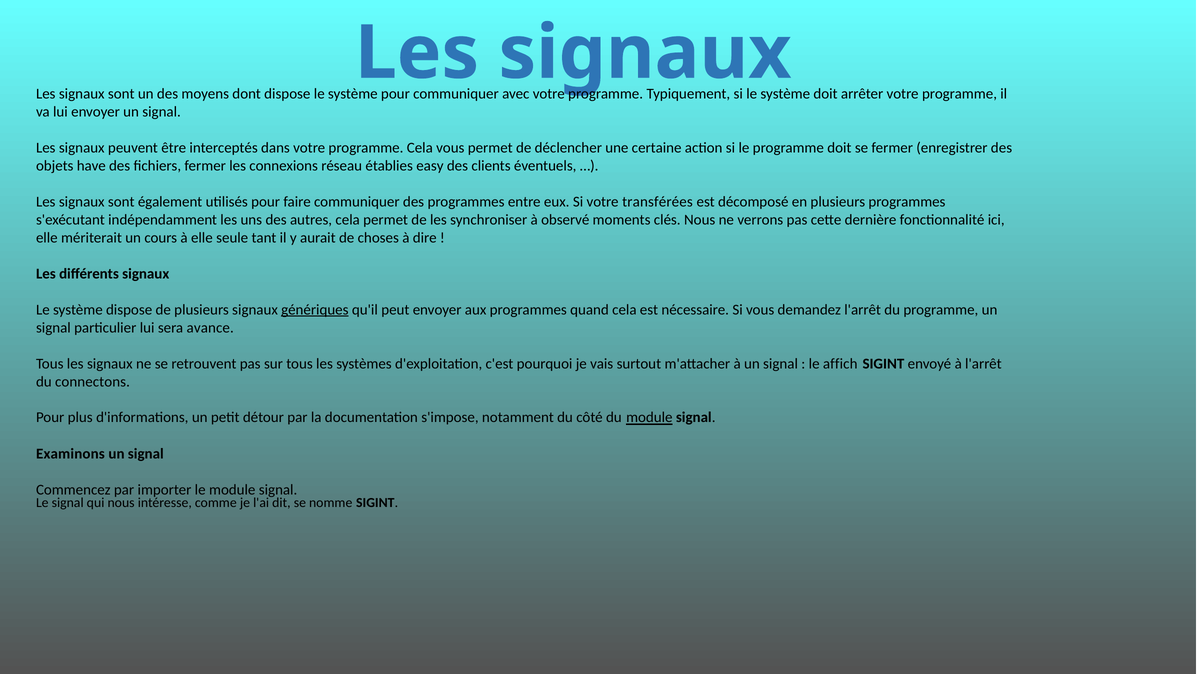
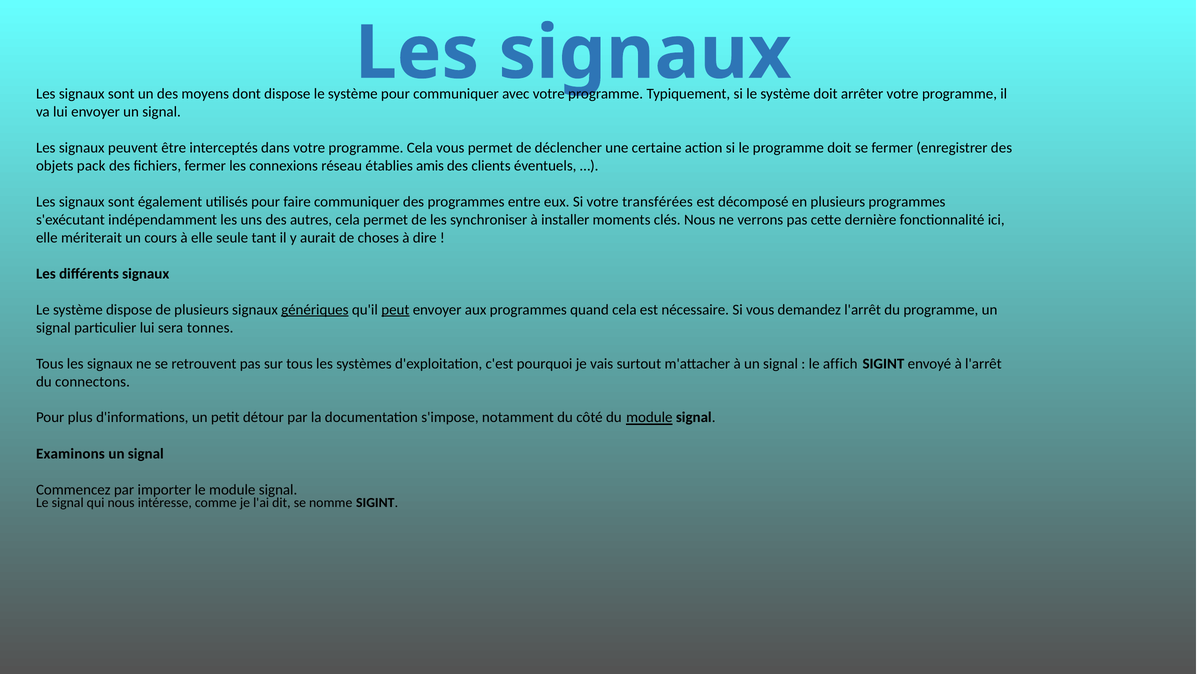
have: have -> pack
easy: easy -> amis
observé: observé -> installer
peut underline: none -> present
avance: avance -> tonnes
